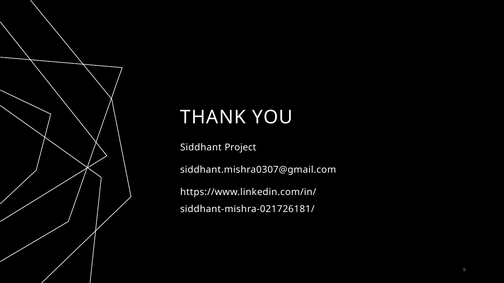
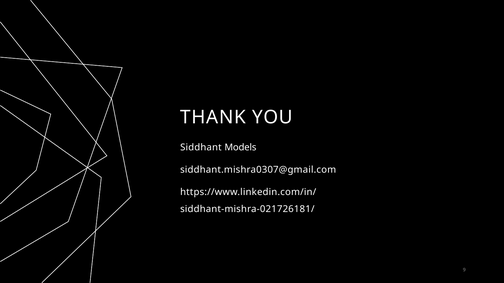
Project: Project -> Models
